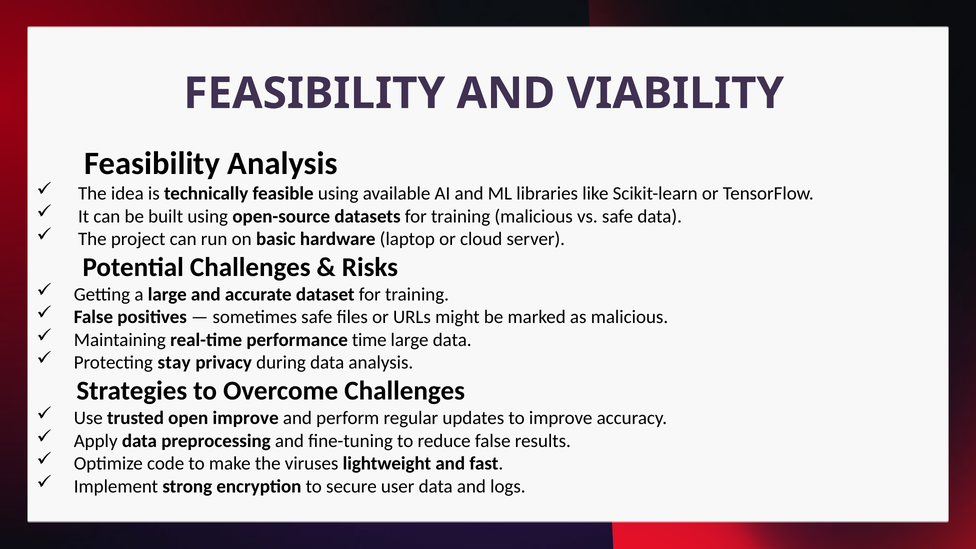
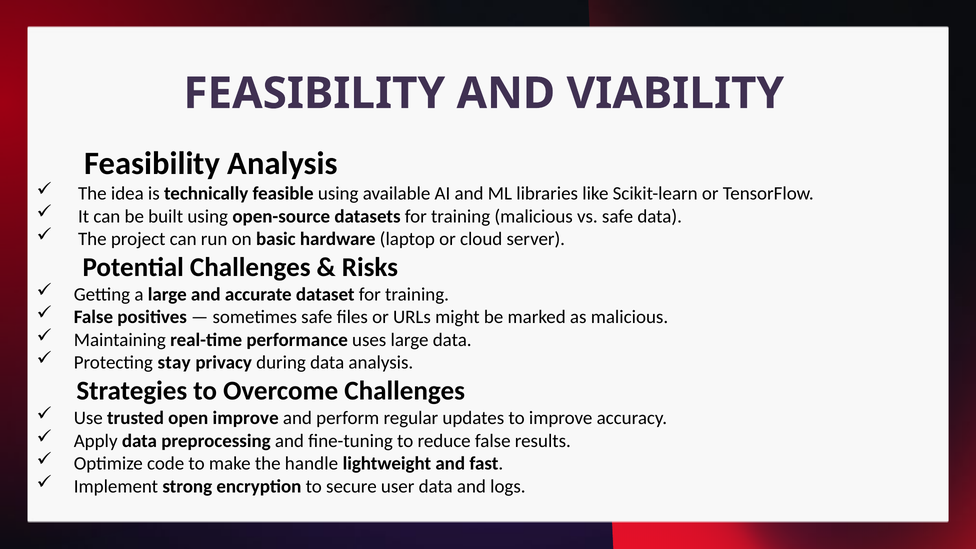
time: time -> uses
viruses: viruses -> handle
